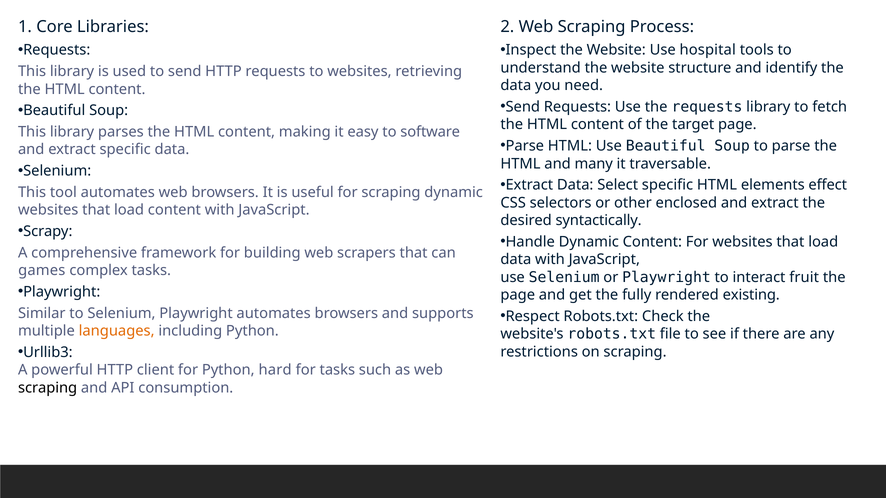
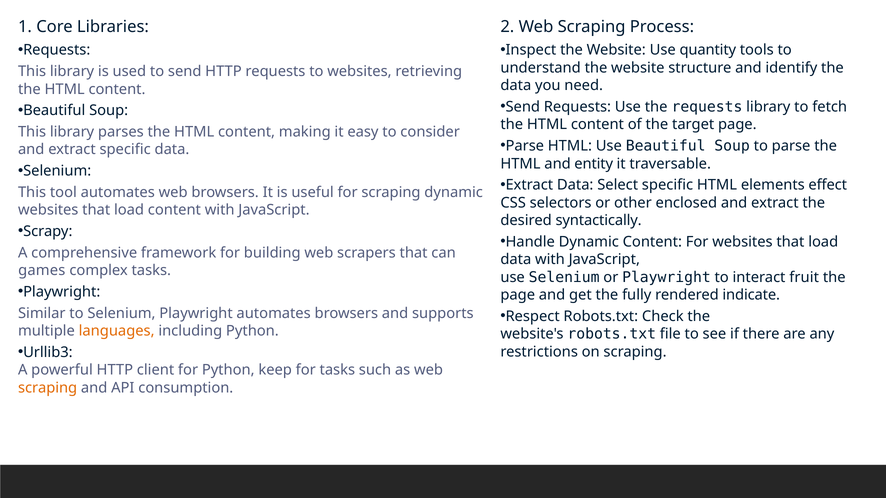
hospital: hospital -> quantity
software: software -> consider
many: many -> entity
existing: existing -> indicate
hard: hard -> keep
scraping at (48, 388) colour: black -> orange
